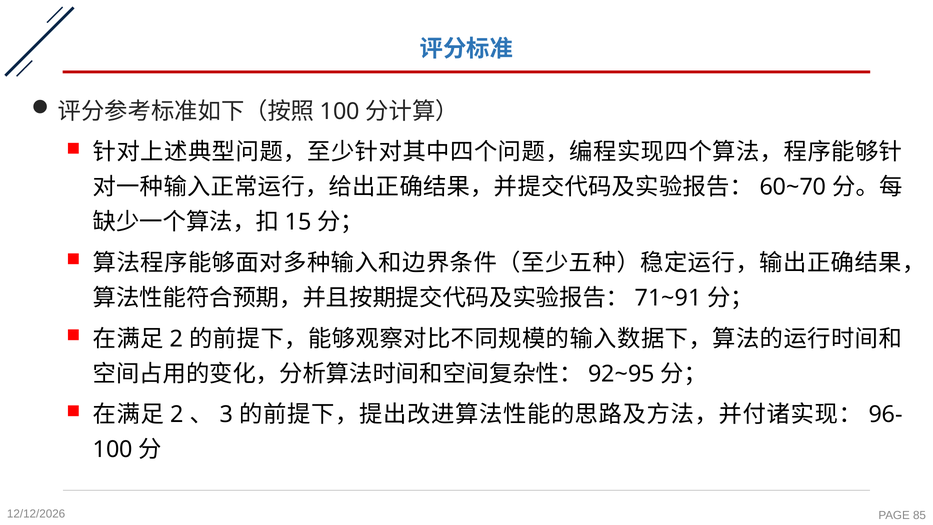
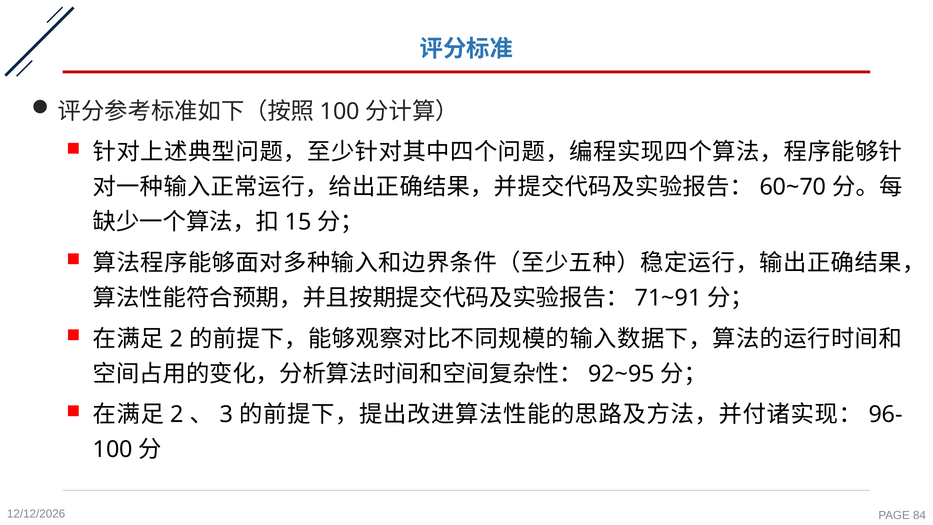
85: 85 -> 84
